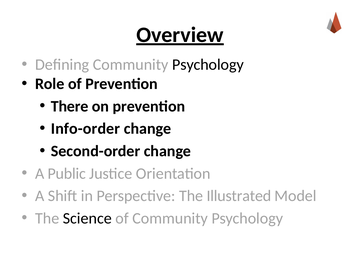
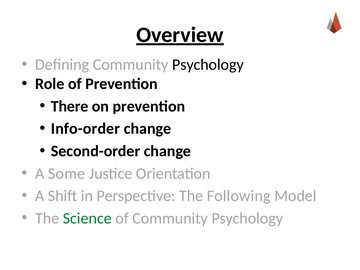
Public: Public -> Some
Illustrated: Illustrated -> Following
Science colour: black -> green
